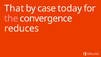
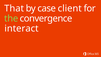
today: today -> client
the colour: pink -> light green
reduces: reduces -> interact
